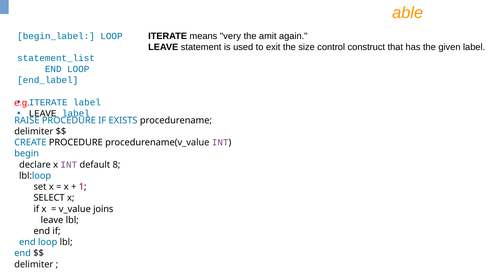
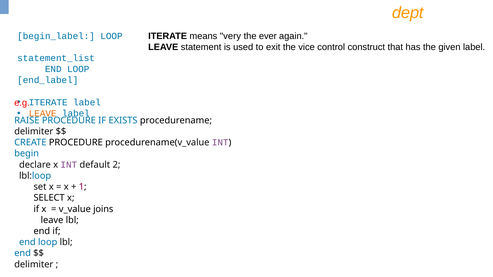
able: able -> dept
amit: amit -> ever
size: size -> vice
LEAVE at (43, 114) colour: black -> orange
8: 8 -> 2
